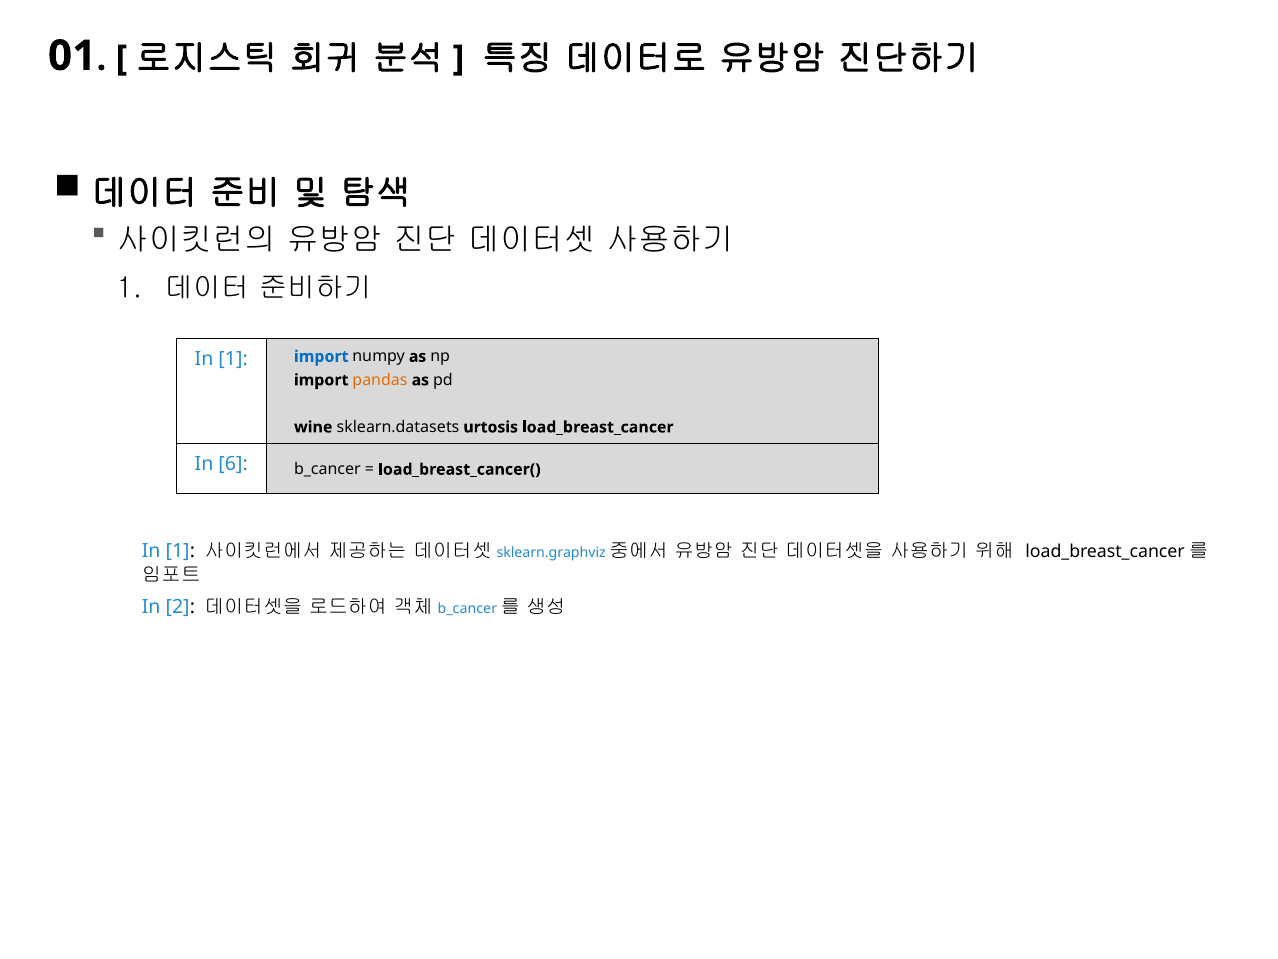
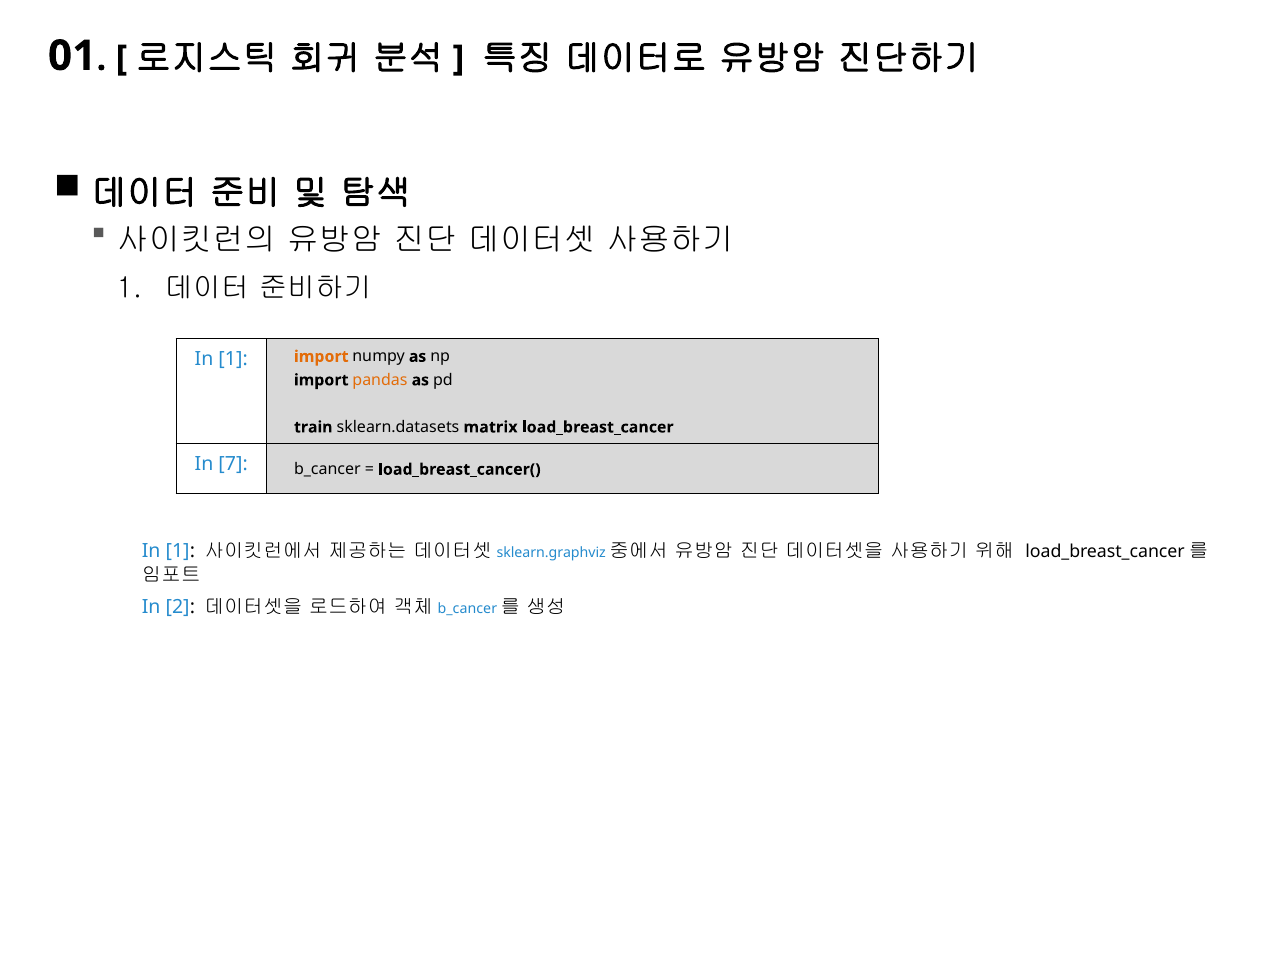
import at (321, 356) colour: blue -> orange
wine: wine -> train
urtosis: urtosis -> matrix
6: 6 -> 7
